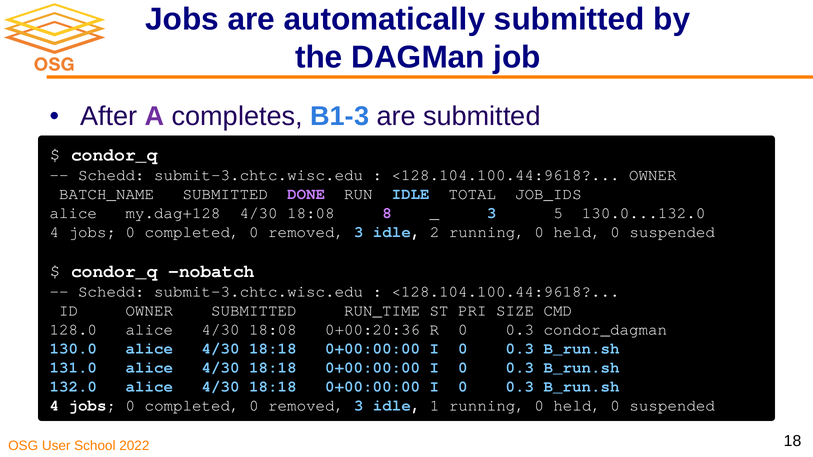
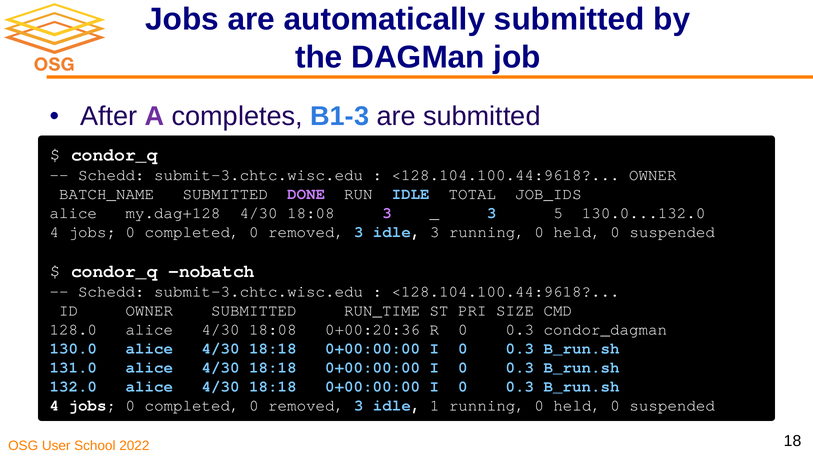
18:08 8: 8 -> 3
idle 2: 2 -> 3
